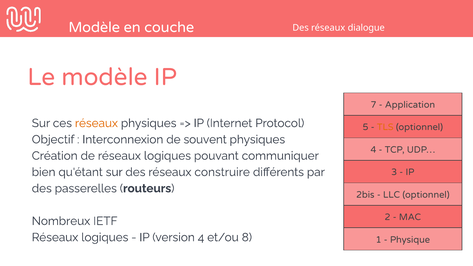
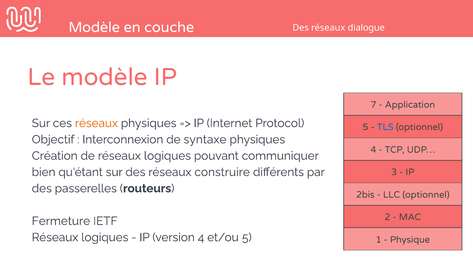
TLS colour: orange -> blue
souvent: souvent -> syntaxe
Nombreux: Nombreux -> Fermeture
et/ou 8: 8 -> 5
